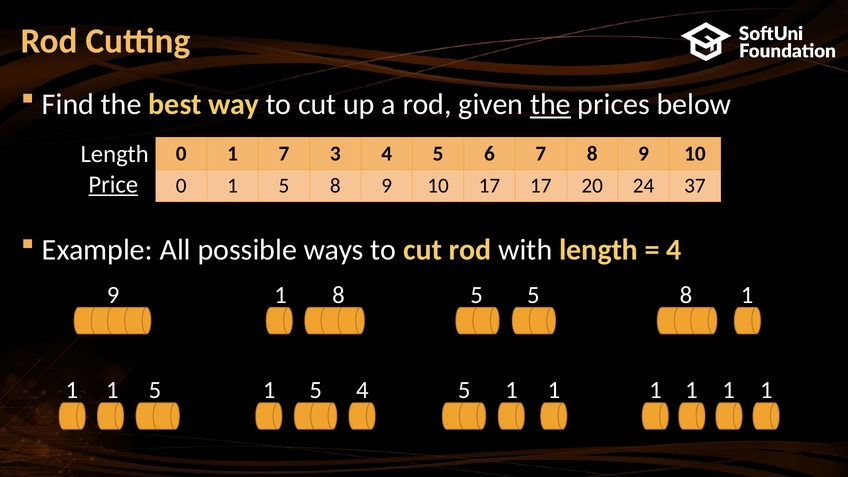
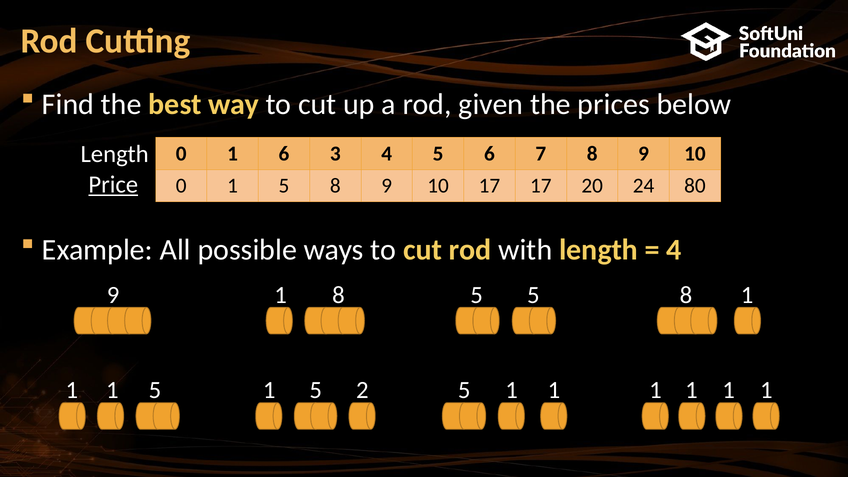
the at (550, 104) underline: present -> none
1 7: 7 -> 6
37: 37 -> 80
1 4: 4 -> 2
